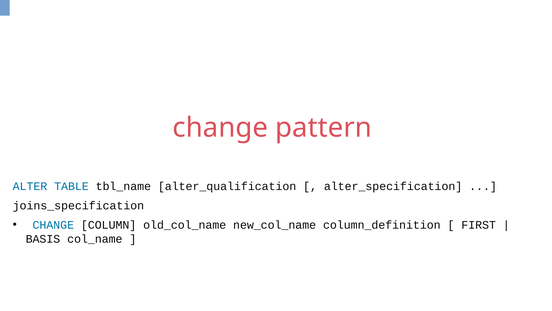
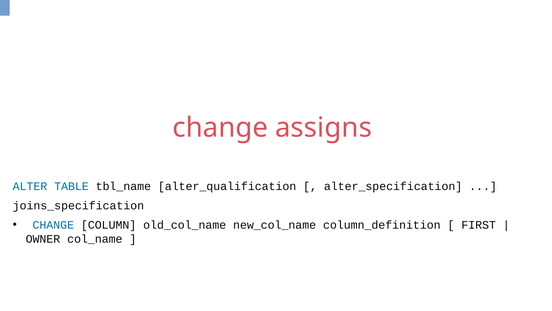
pattern: pattern -> assigns
BASIS: BASIS -> OWNER
